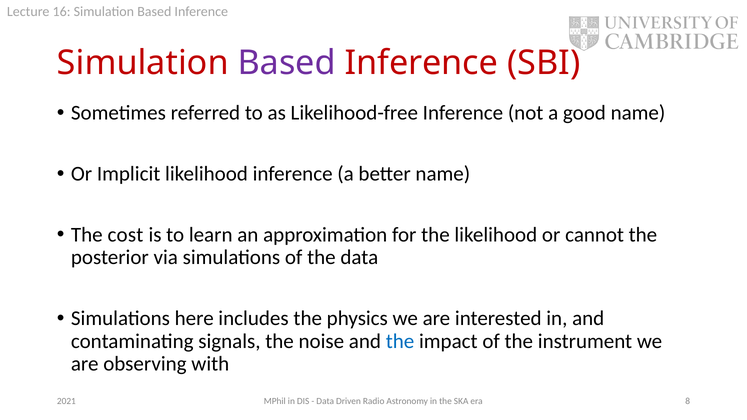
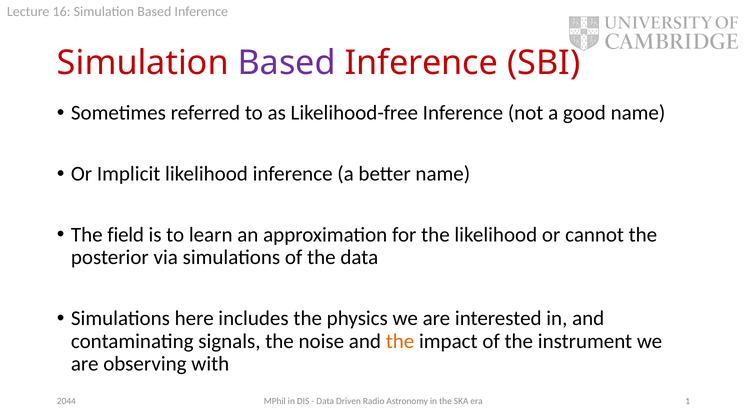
cost: cost -> field
the at (400, 341) colour: blue -> orange
8: 8 -> 1
2021: 2021 -> 2044
